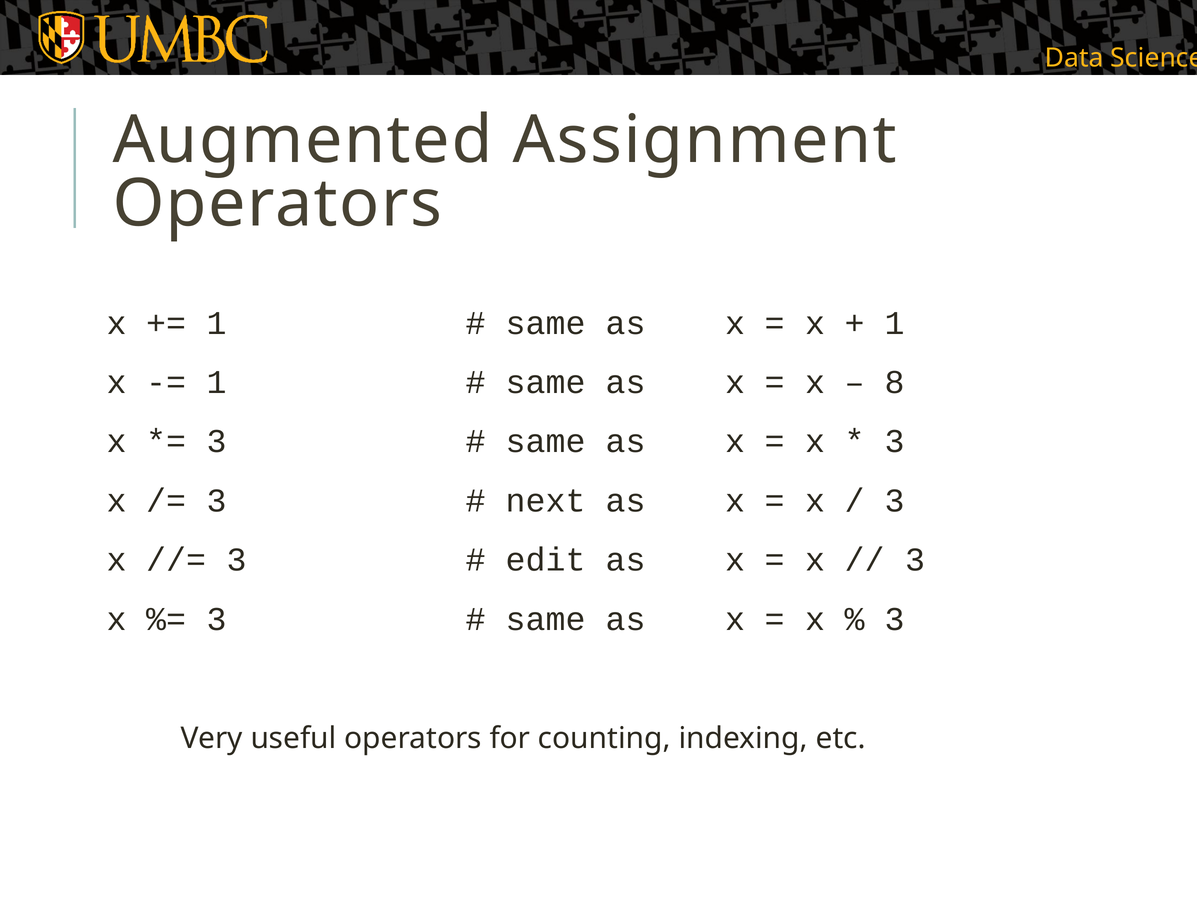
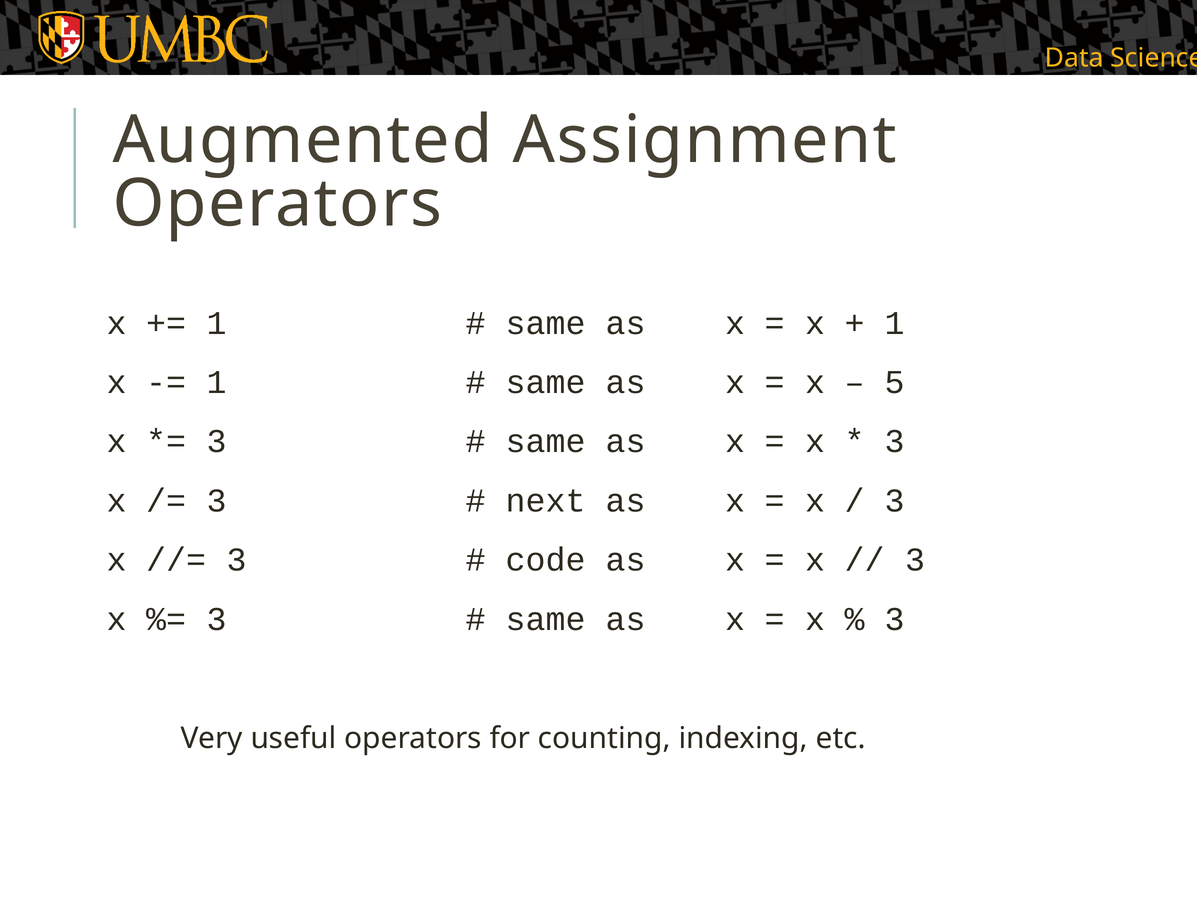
8: 8 -> 5
edit: edit -> code
